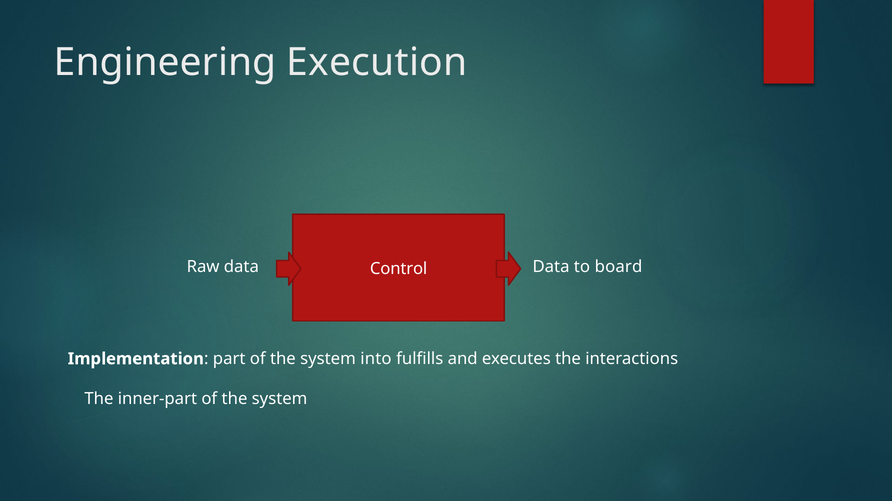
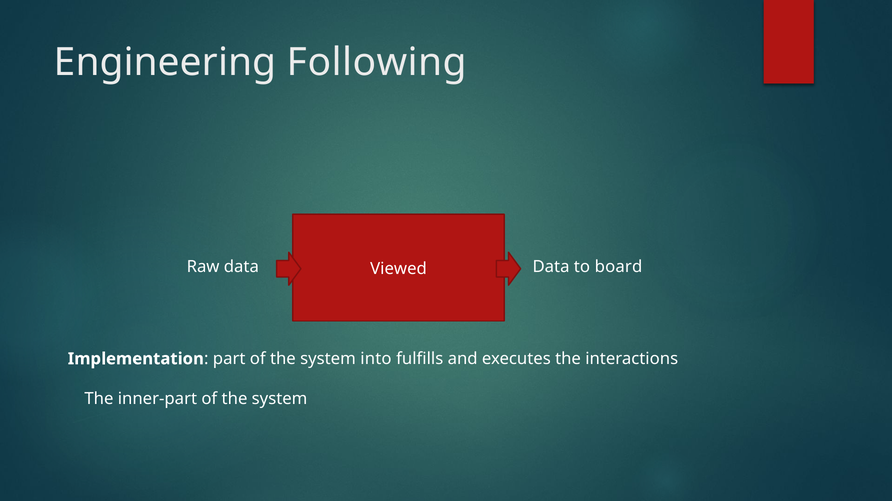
Execution: Execution -> Following
Control: Control -> Viewed
